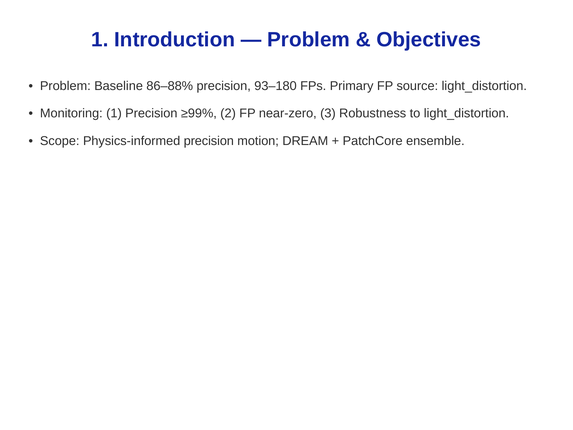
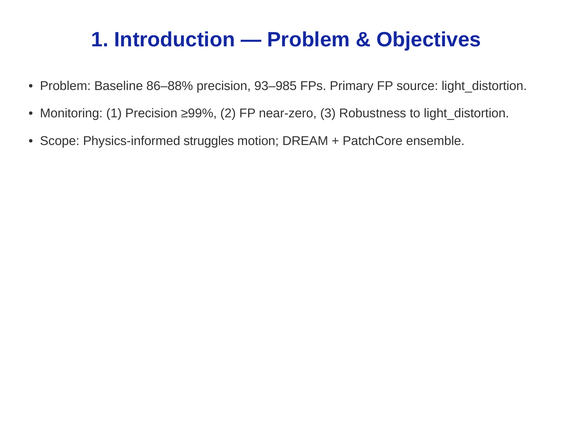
93–180: 93–180 -> 93–985
Physics-informed precision: precision -> struggles
